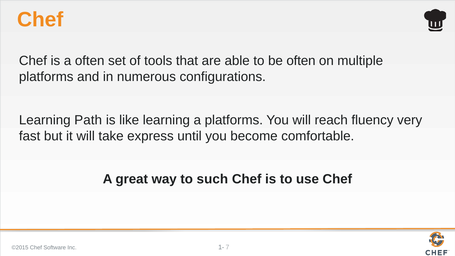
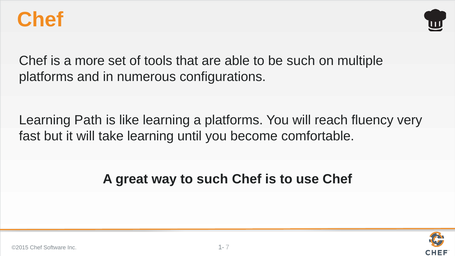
a often: often -> more
be often: often -> such
take express: express -> learning
